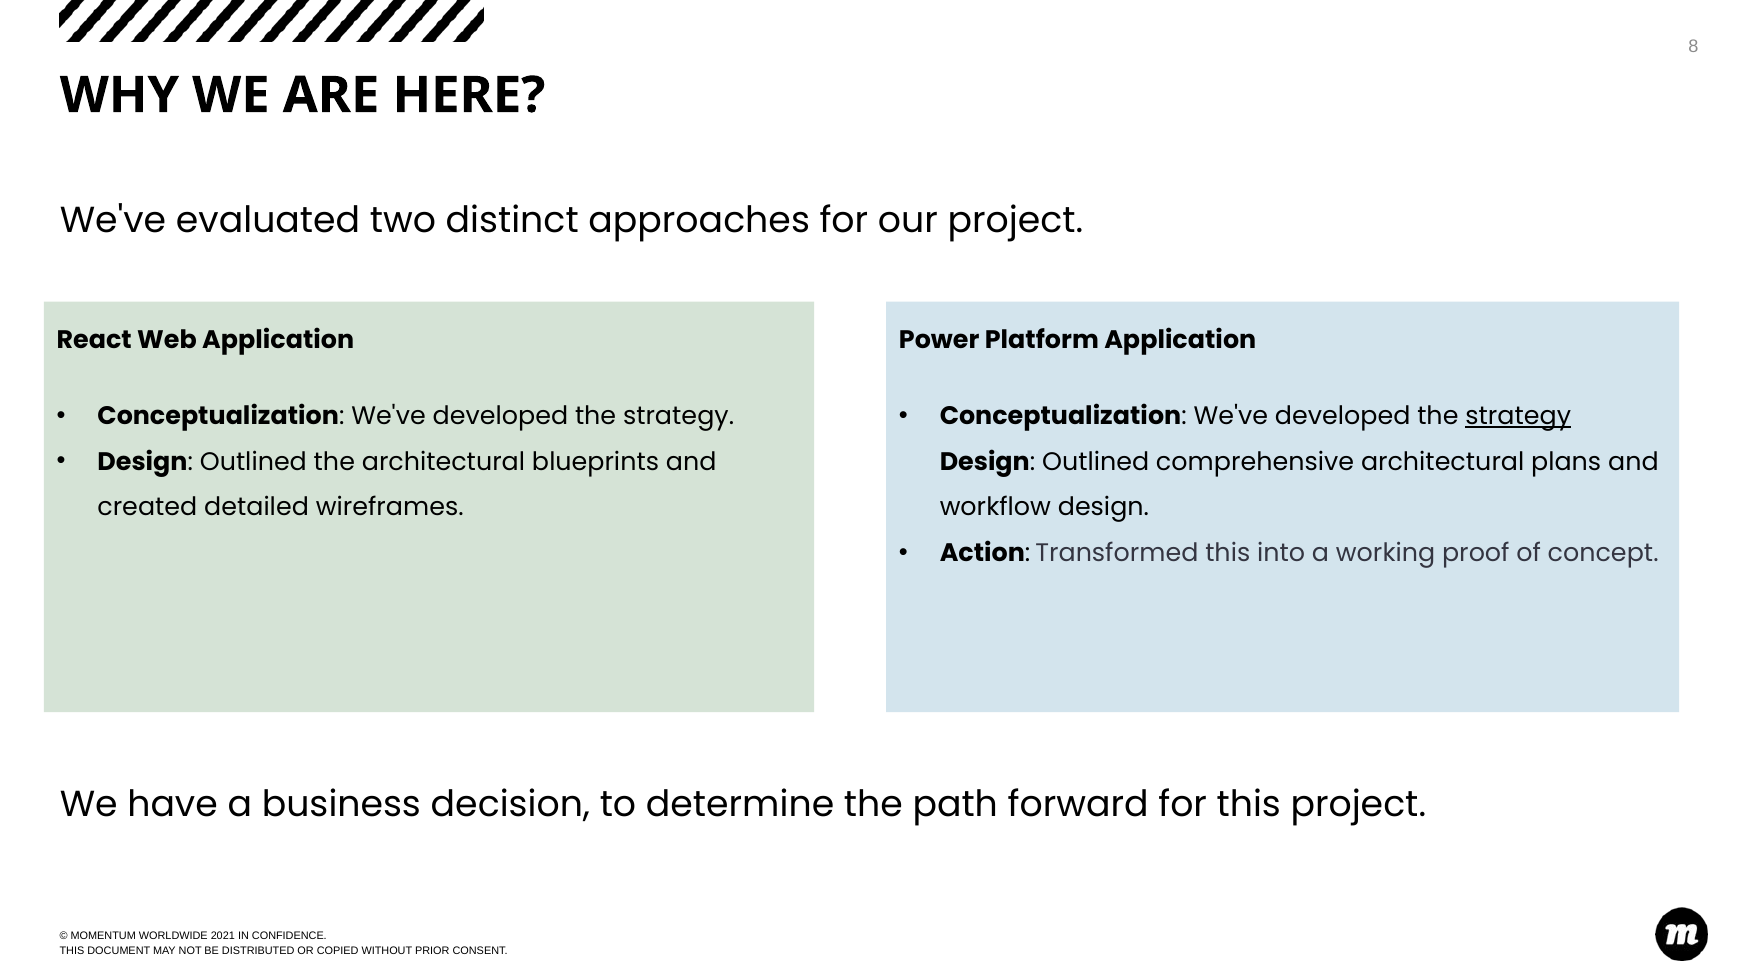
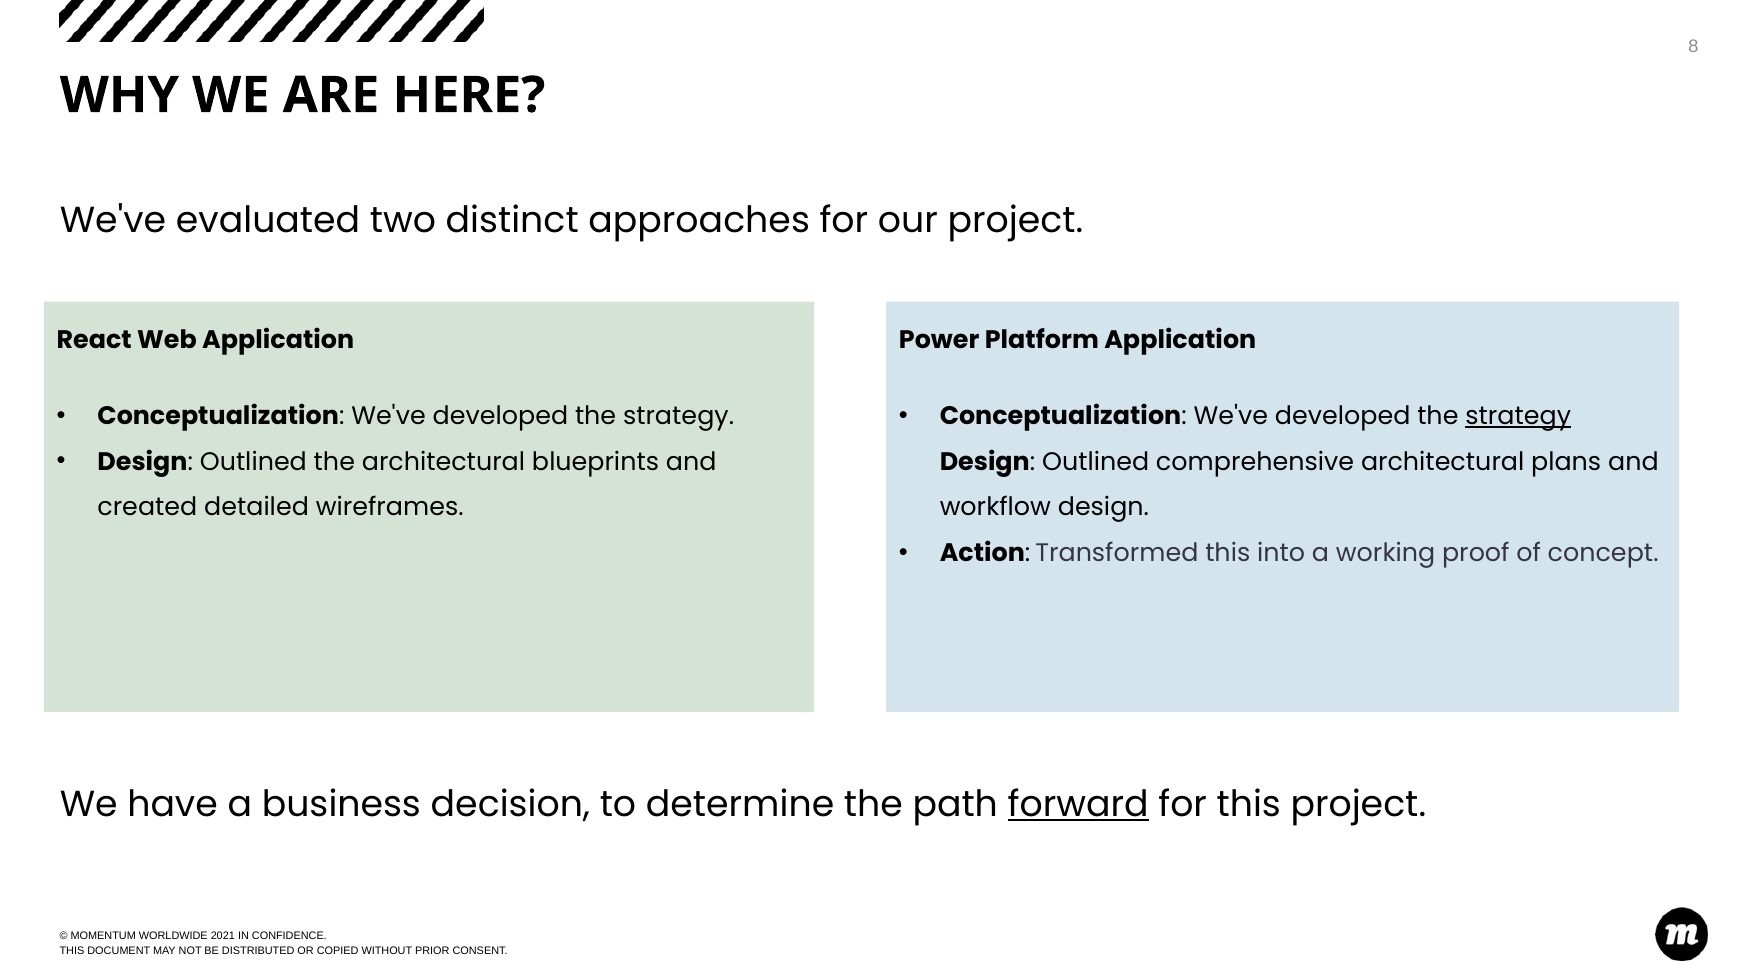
forward underline: none -> present
